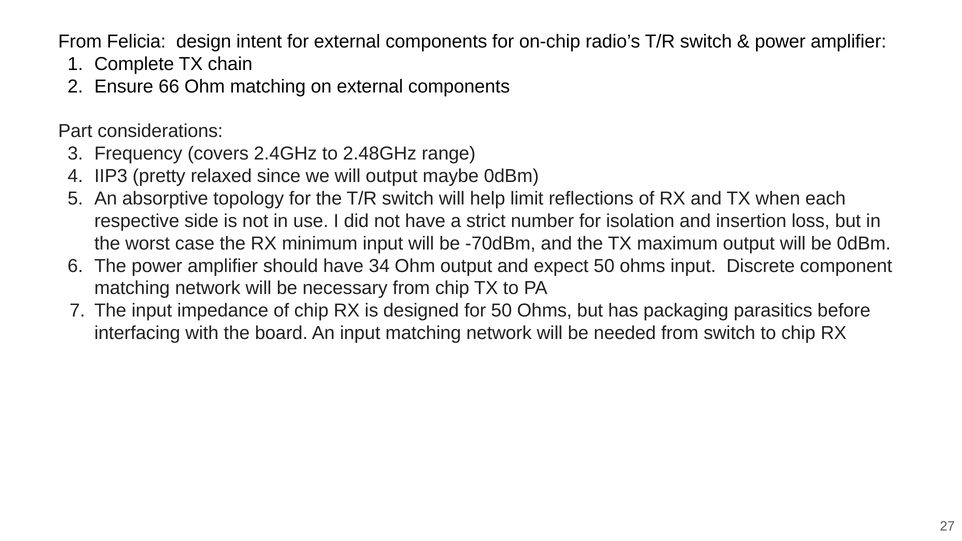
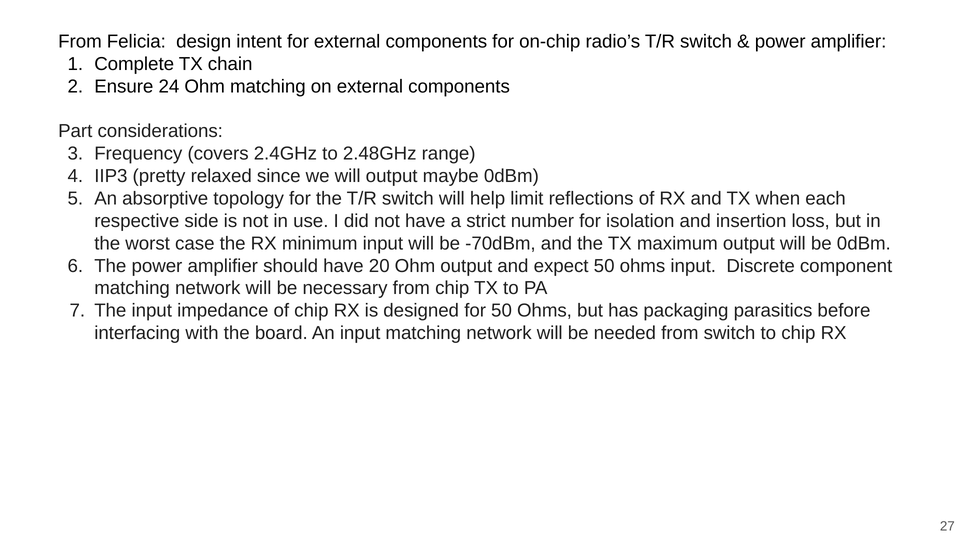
66: 66 -> 24
34: 34 -> 20
